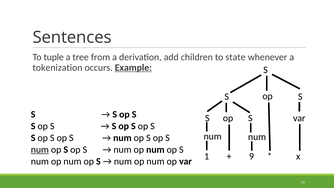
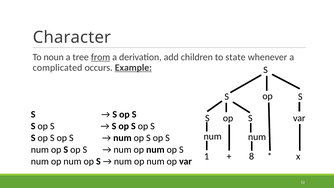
Sentences: Sentences -> Character
tuple: tuple -> noun
from underline: none -> present
tokenization: tokenization -> complicated
num at (40, 150) underline: present -> none
9: 9 -> 8
